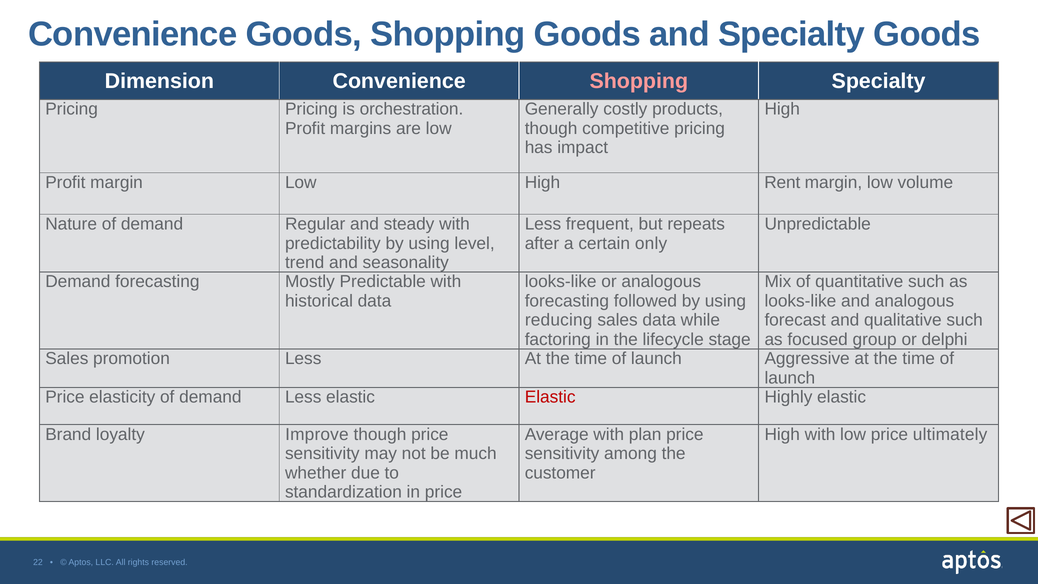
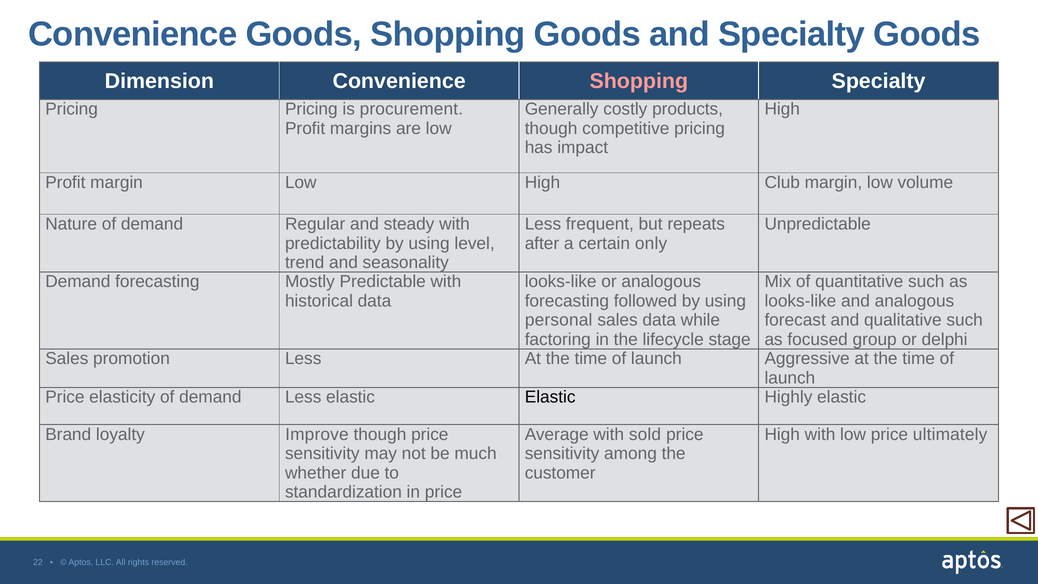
orchestration: orchestration -> procurement
Rent: Rent -> Club
reducing: reducing -> personal
Elastic at (550, 397) colour: red -> black
plan: plan -> sold
